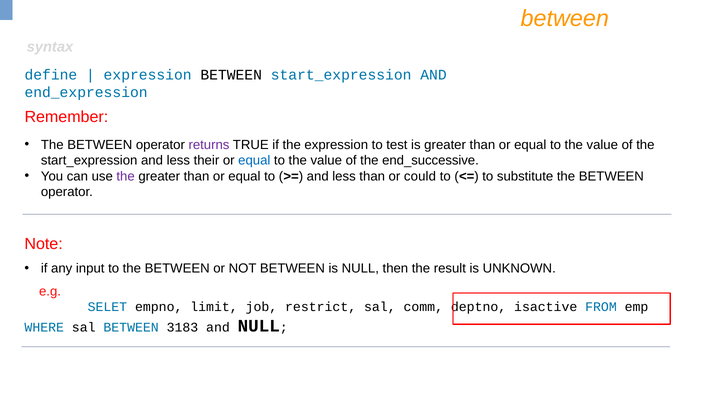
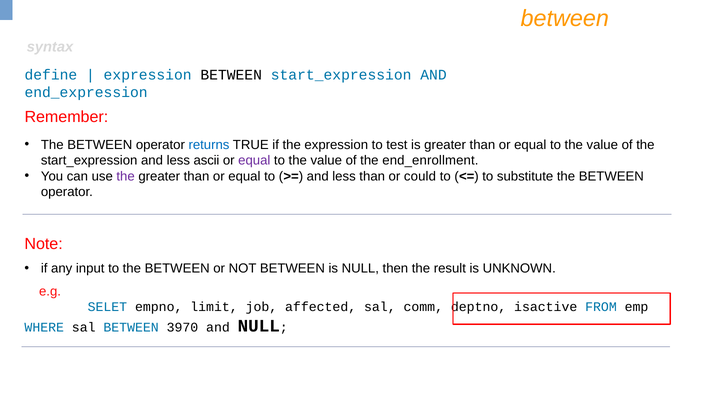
returns colour: purple -> blue
their: their -> ascii
equal at (254, 160) colour: blue -> purple
end_successive: end_successive -> end_enrollment
restrict: restrict -> affected
3183: 3183 -> 3970
